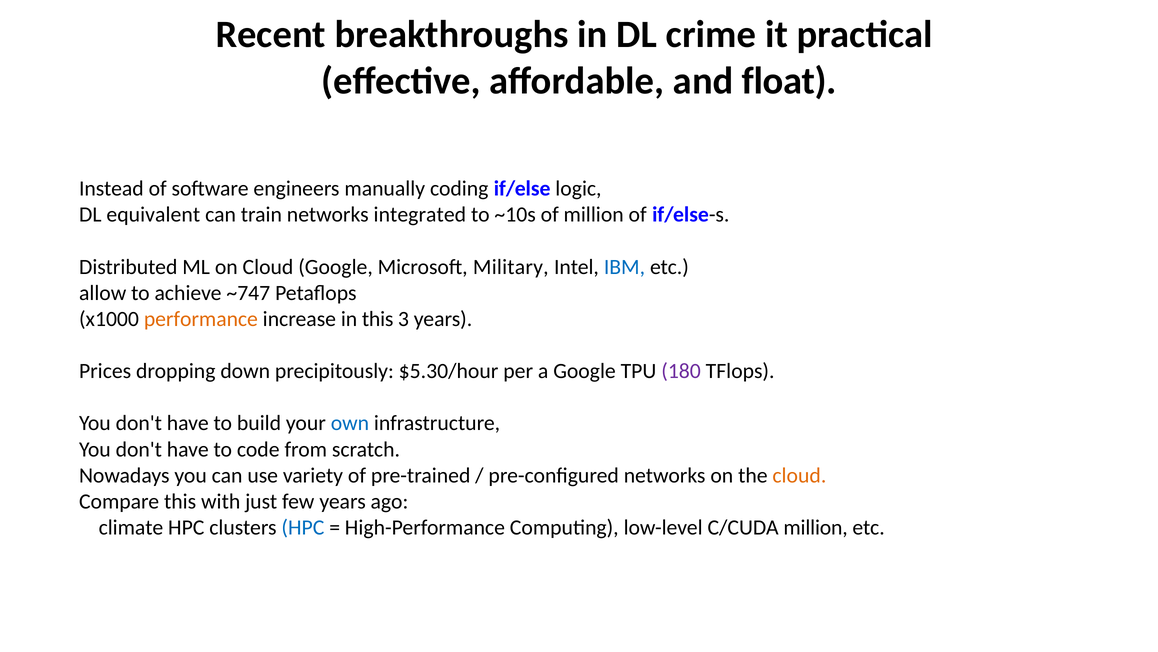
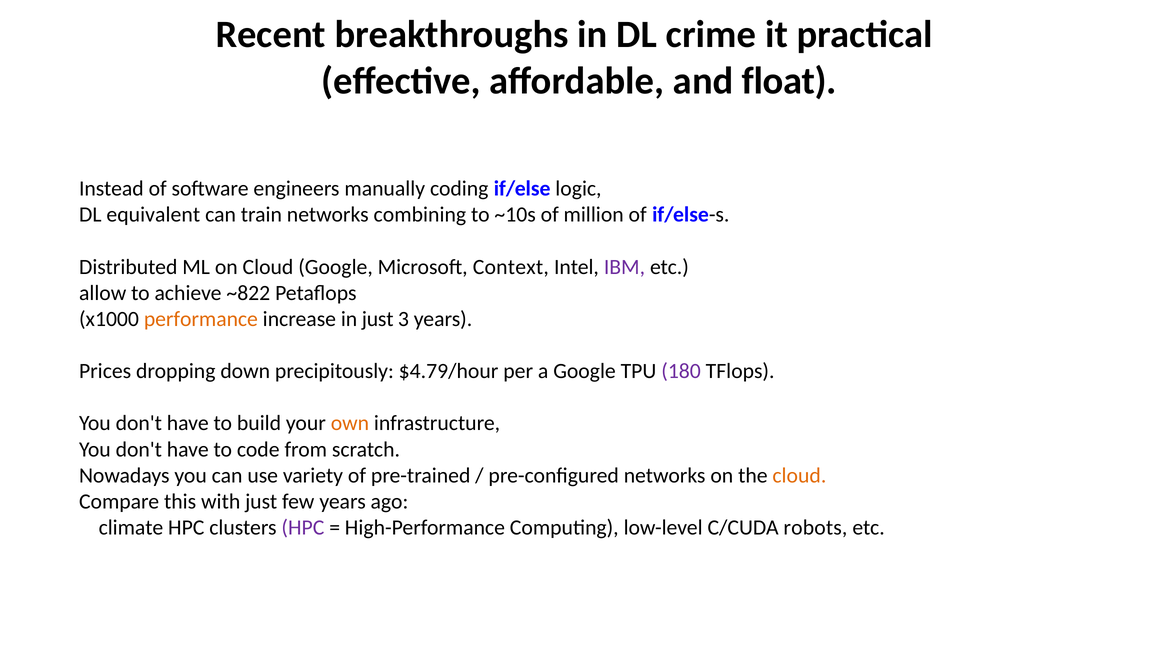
integrated: integrated -> combining
Military: Military -> Context
IBM colour: blue -> purple
~747: ~747 -> ~822
in this: this -> just
$5.30/hour: $5.30/hour -> $4.79/hour
own colour: blue -> orange
HPC at (303, 527) colour: blue -> purple
C/CUDA million: million -> robots
